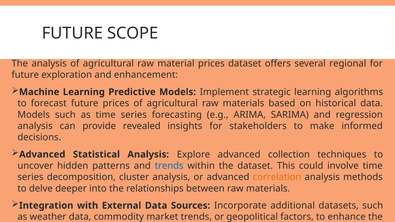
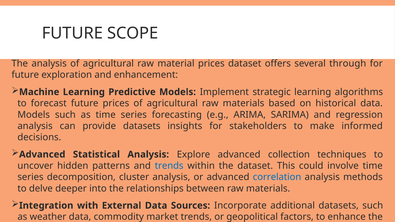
regional: regional -> through
provide revealed: revealed -> datasets
correlation colour: orange -> blue
